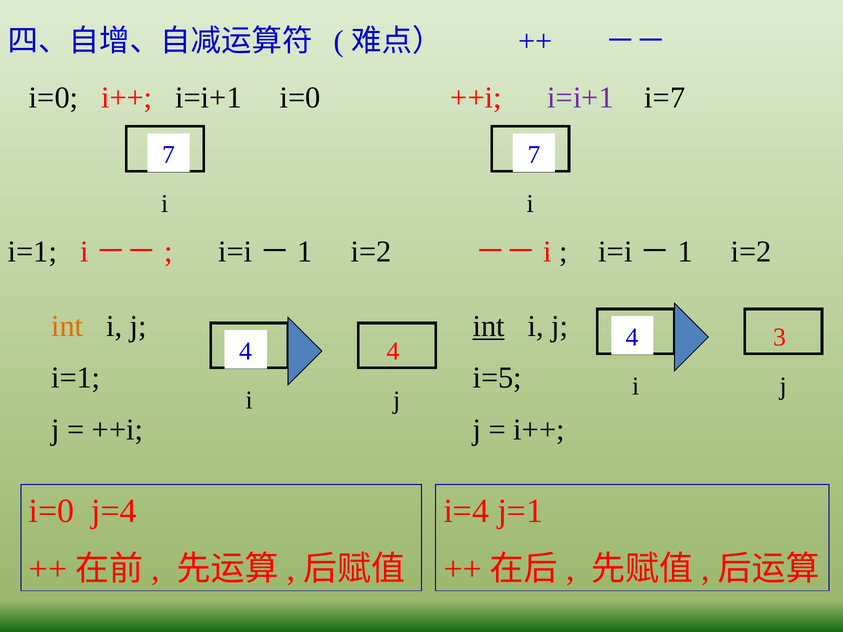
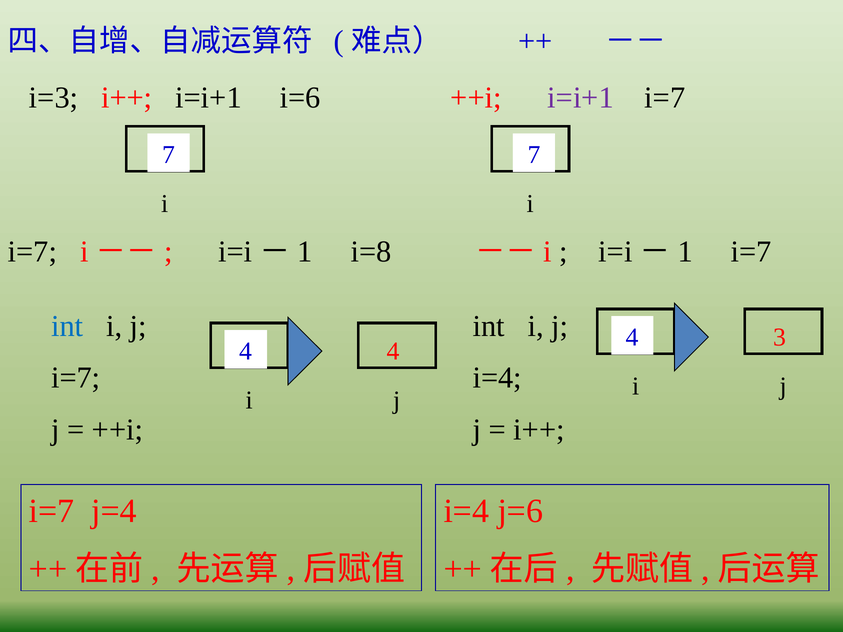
i=0 at (54, 98): i=0 -> i=3
i=i+1 i=0: i=0 -> i=6
i=1 at (32, 252): i=1 -> i=7
i－－ i=i－1 i=2: i=2 -> i=8
i=2 at (751, 252): i=2 -> i=7
int at (67, 326) colour: orange -> blue
int at (489, 326) underline: present -> none
i=1 at (76, 378): i=1 -> i=7
i=5 at (497, 378): i=5 -> i=4
i=0 at (52, 511): i=0 -> i=7
j=1: j=1 -> j=6
